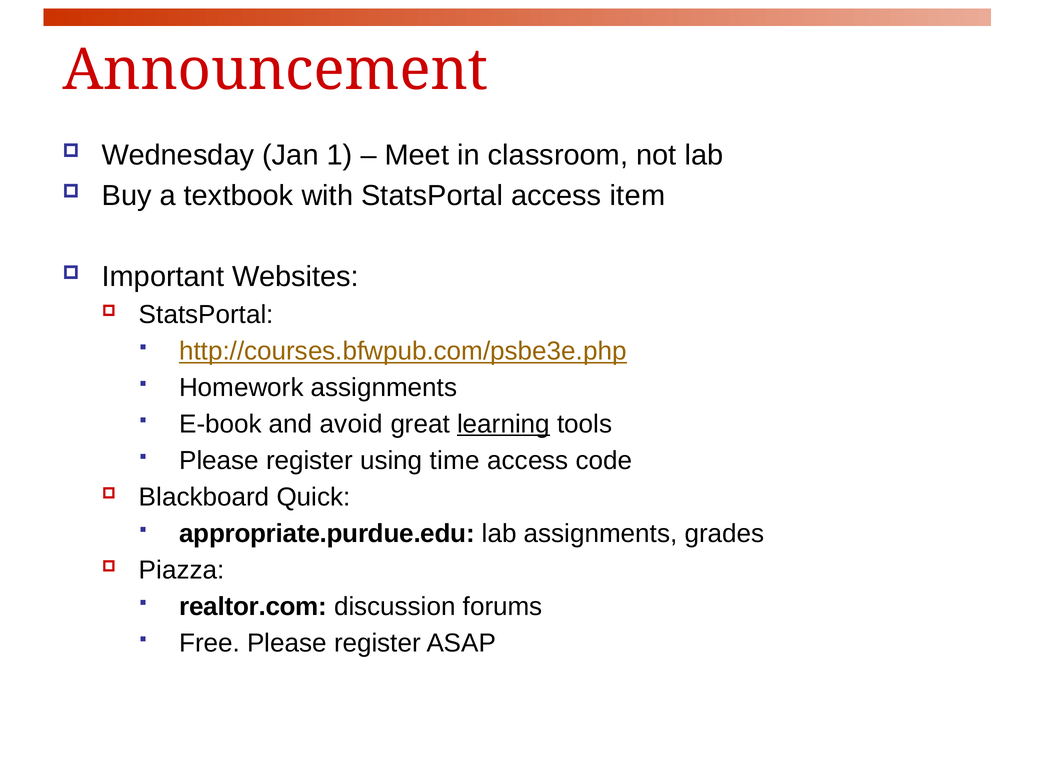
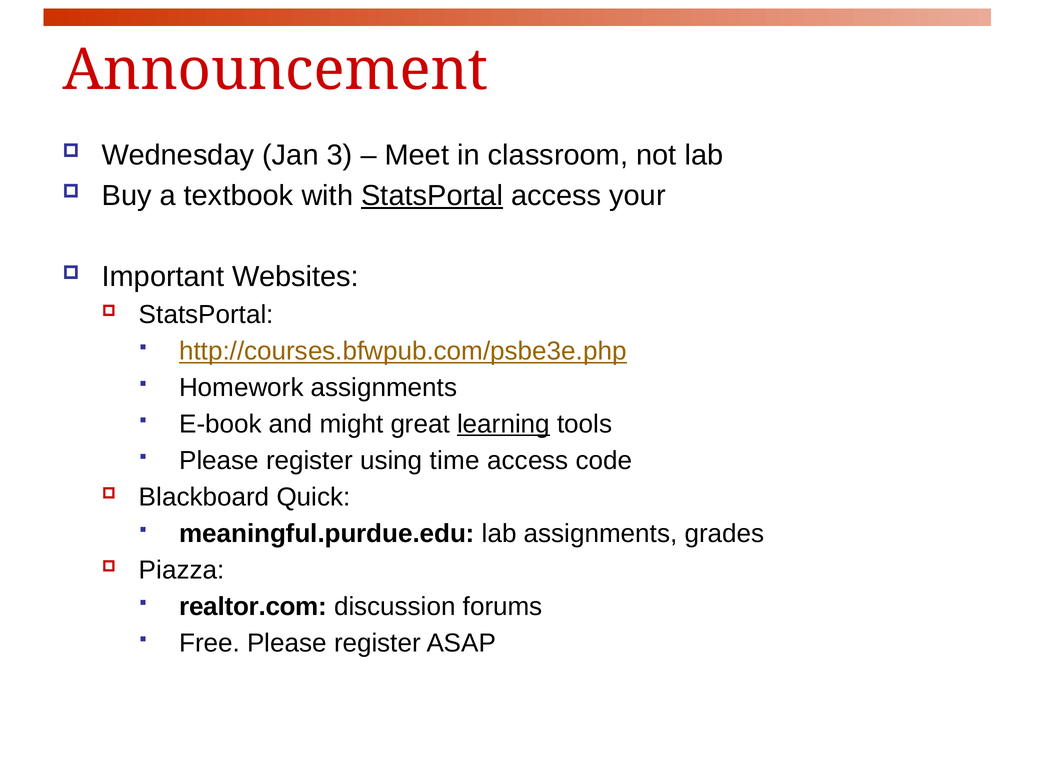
1: 1 -> 3
StatsPortal at (432, 196) underline: none -> present
item: item -> your
avoid: avoid -> might
appropriate.purdue.edu: appropriate.purdue.edu -> meaningful.purdue.edu
